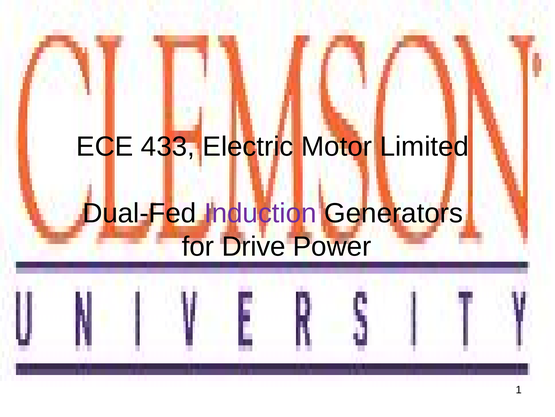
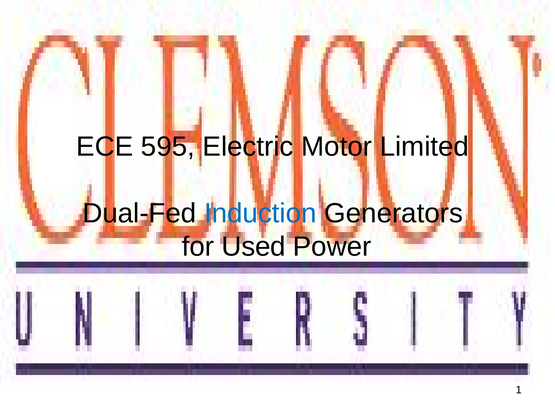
433: 433 -> 595
Induction colour: purple -> blue
Drive: Drive -> Used
